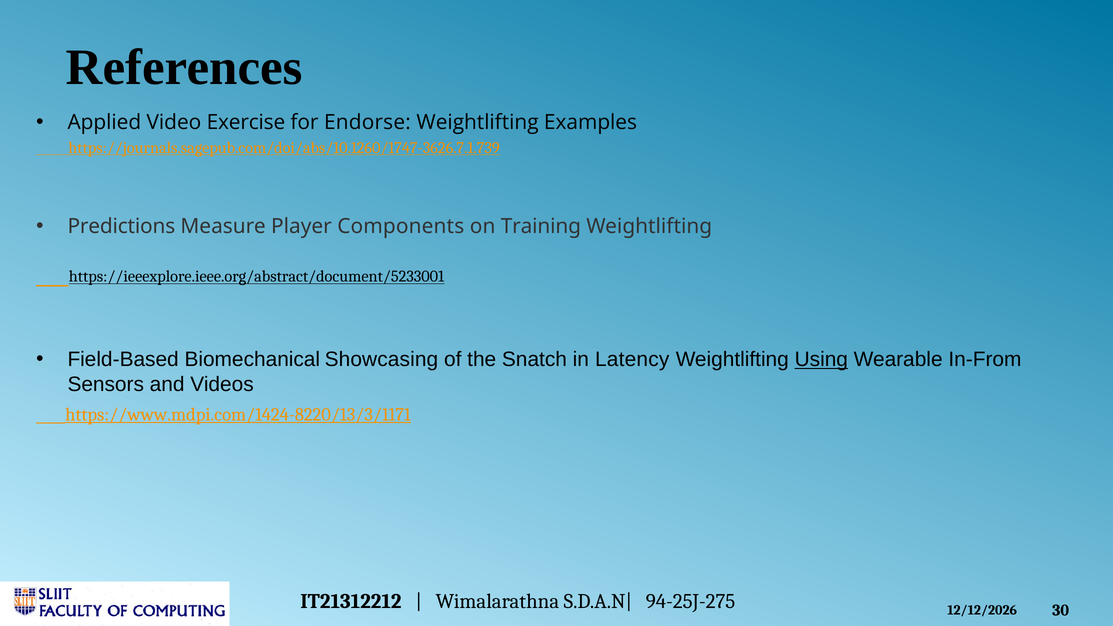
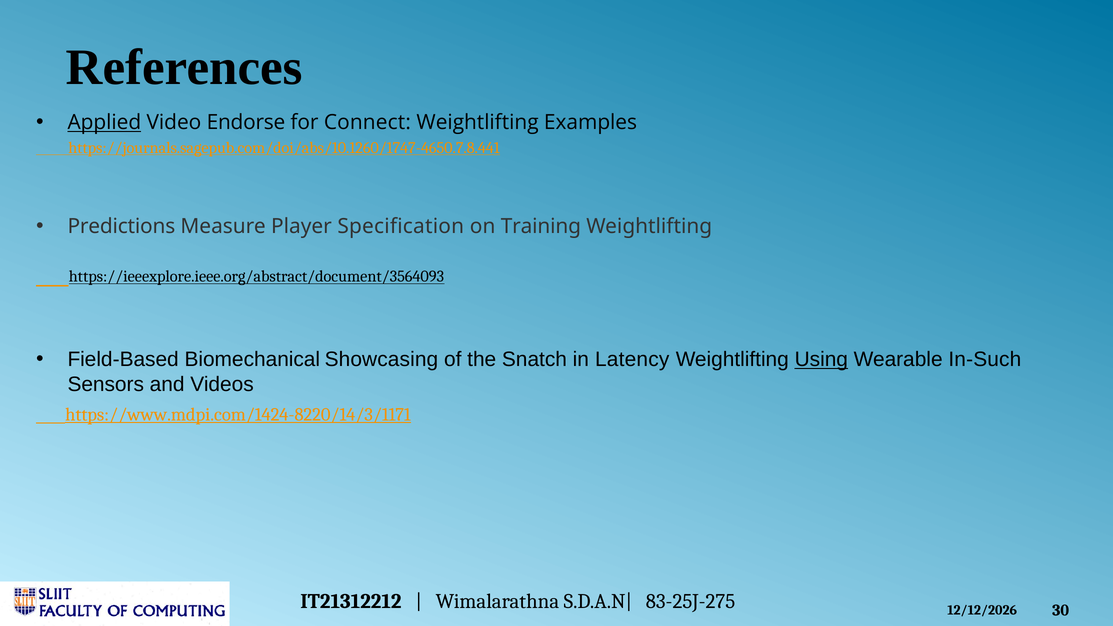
Applied underline: none -> present
Exercise: Exercise -> Endorse
Endorse: Endorse -> Connect
https://journals.sagepub.com/doi/abs/10.1260/1747-3626.7.1.739: https://journals.sagepub.com/doi/abs/10.1260/1747-3626.7.1.739 -> https://journals.sagepub.com/doi/abs/10.1260/1747-4650.7.8.441
Components: Components -> Specification
https://ieeexplore.ieee.org/abstract/document/5233001: https://ieeexplore.ieee.org/abstract/document/5233001 -> https://ieeexplore.ieee.org/abstract/document/3564093
In-From: In-From -> In-Such
https://www.mdpi.com/1424-8220/13/3/1171: https://www.mdpi.com/1424-8220/13/3/1171 -> https://www.mdpi.com/1424-8220/14/3/1171
94-25J-275: 94-25J-275 -> 83-25J-275
